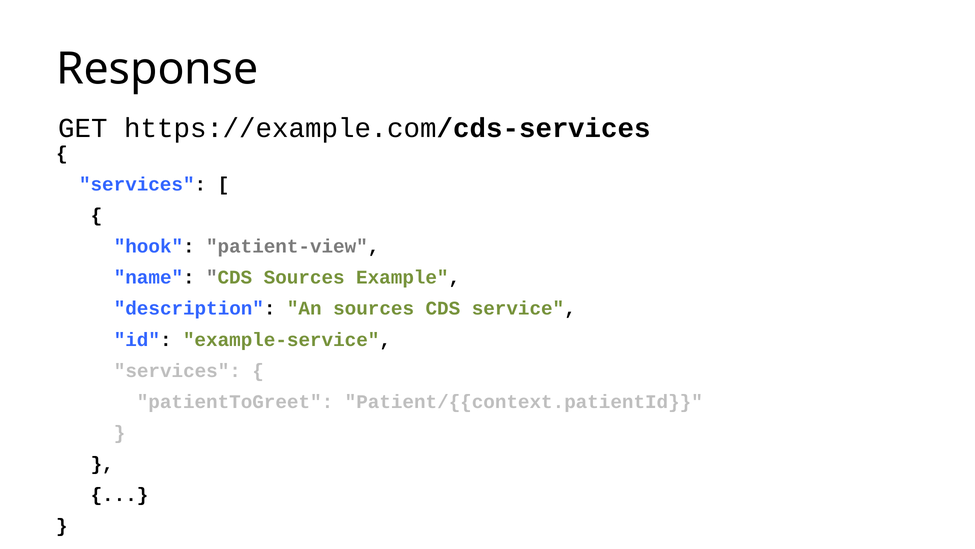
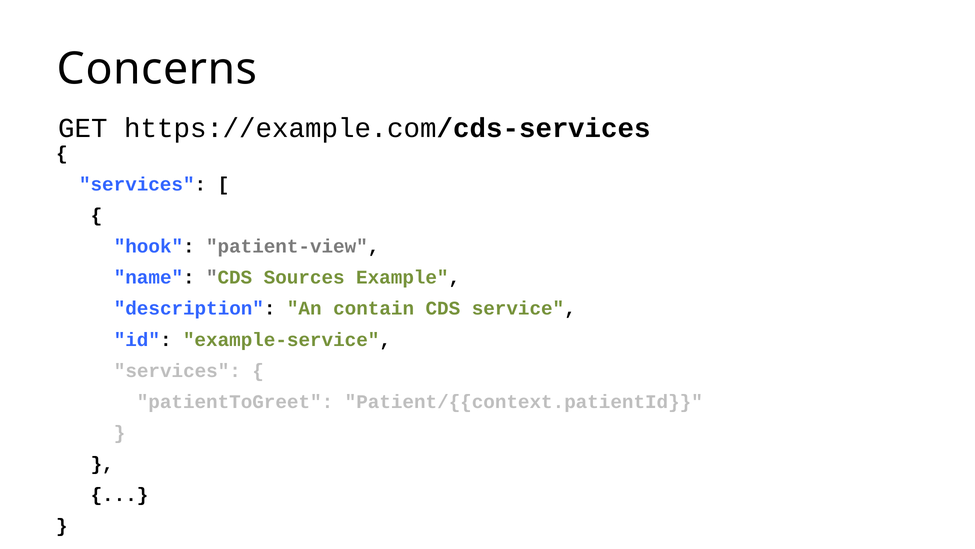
Response: Response -> Concerns
An sources: sources -> contain
